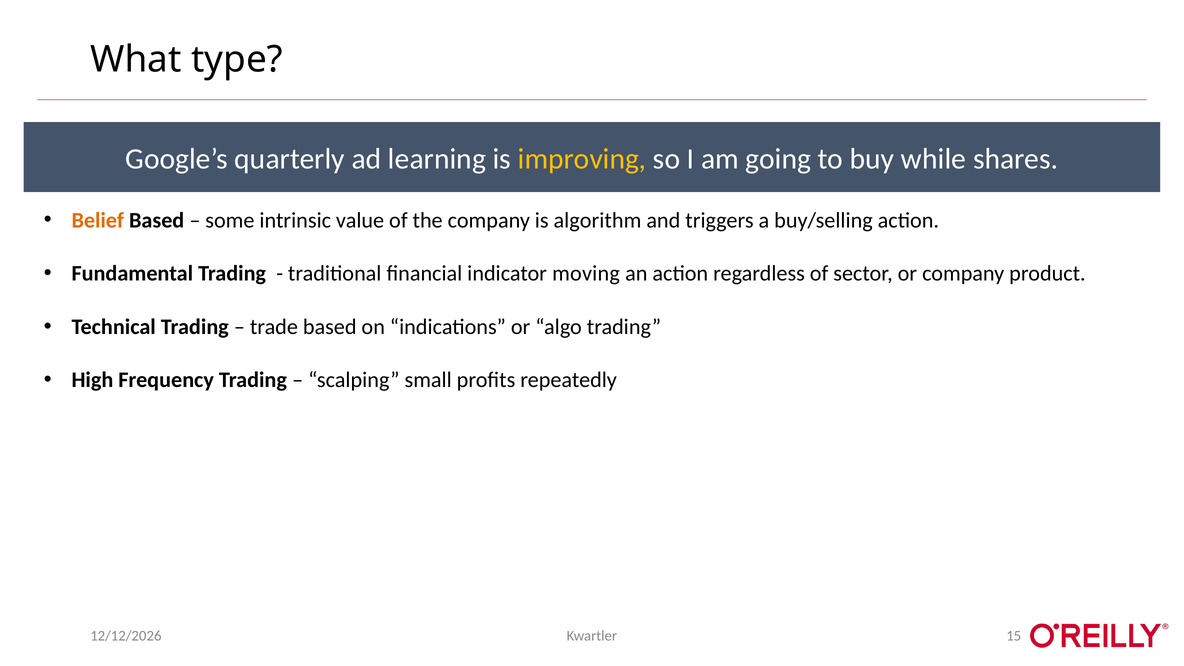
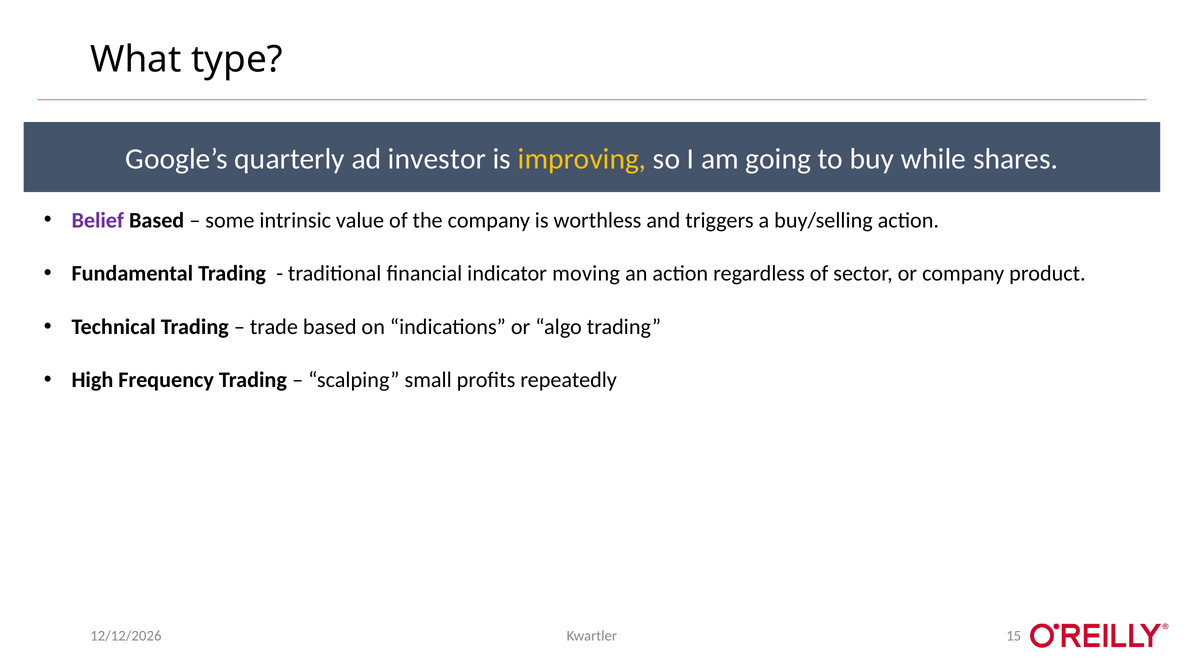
learning: learning -> investor
Belief colour: orange -> purple
algorithm: algorithm -> worthless
